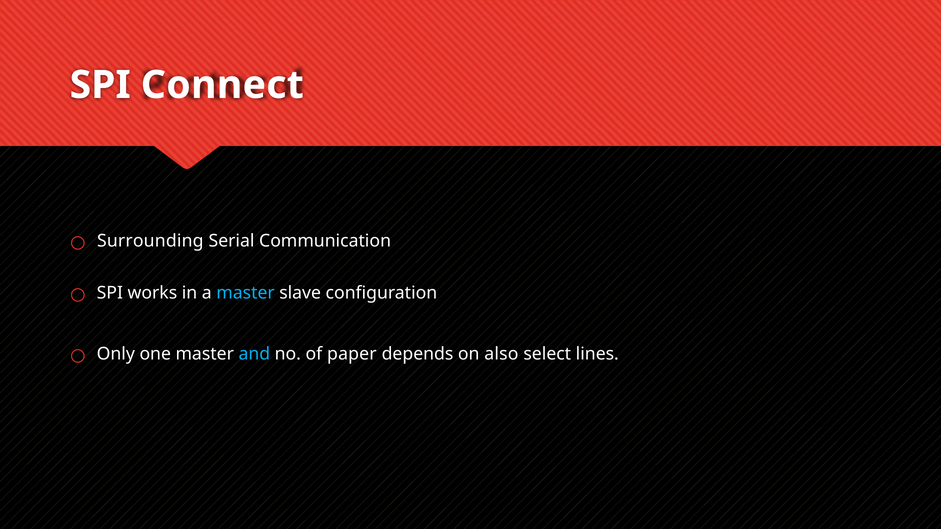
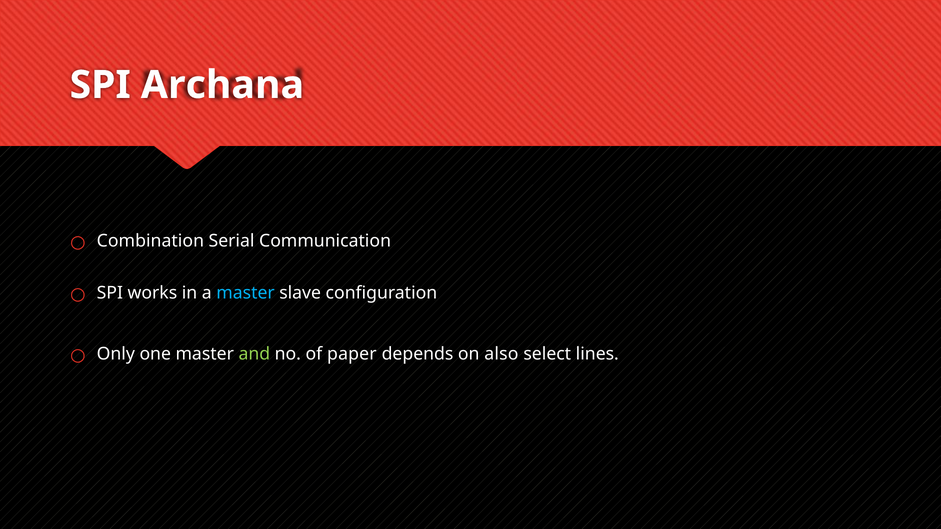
Connect: Connect -> Archana
Surrounding: Surrounding -> Combination
and colour: light blue -> light green
